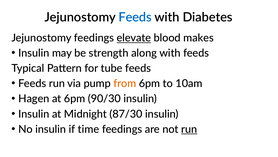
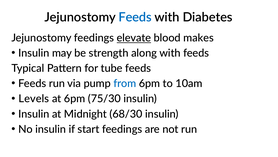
from colour: orange -> blue
Hagen: Hagen -> Levels
90/30: 90/30 -> 75/30
87/30: 87/30 -> 68/30
time: time -> start
run at (189, 129) underline: present -> none
